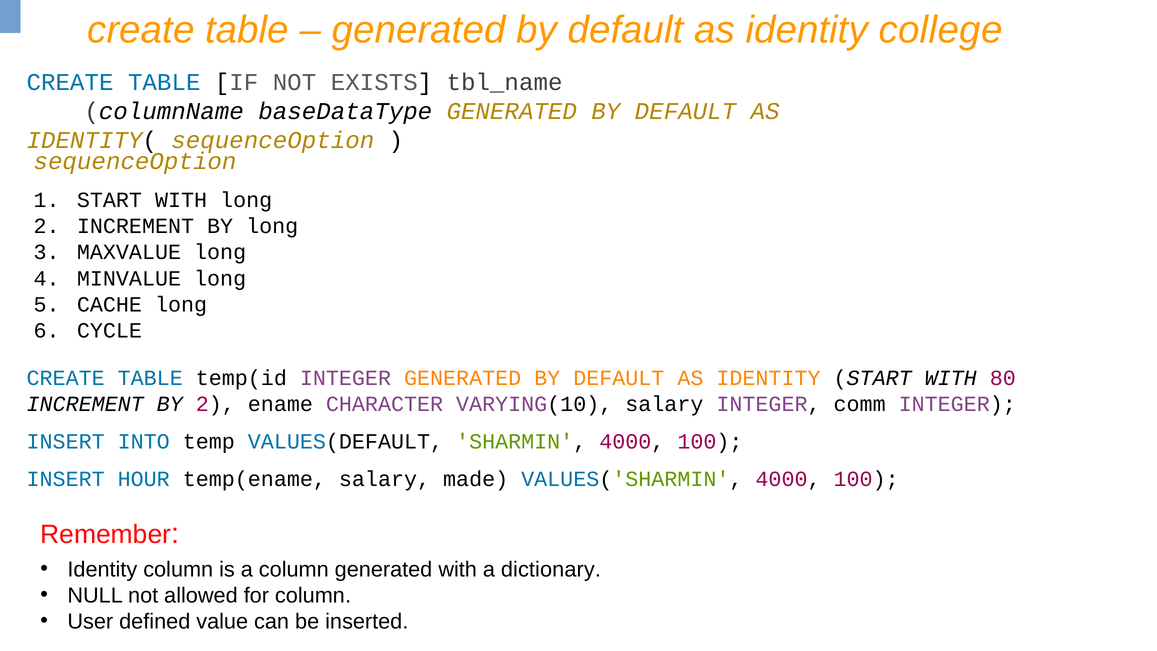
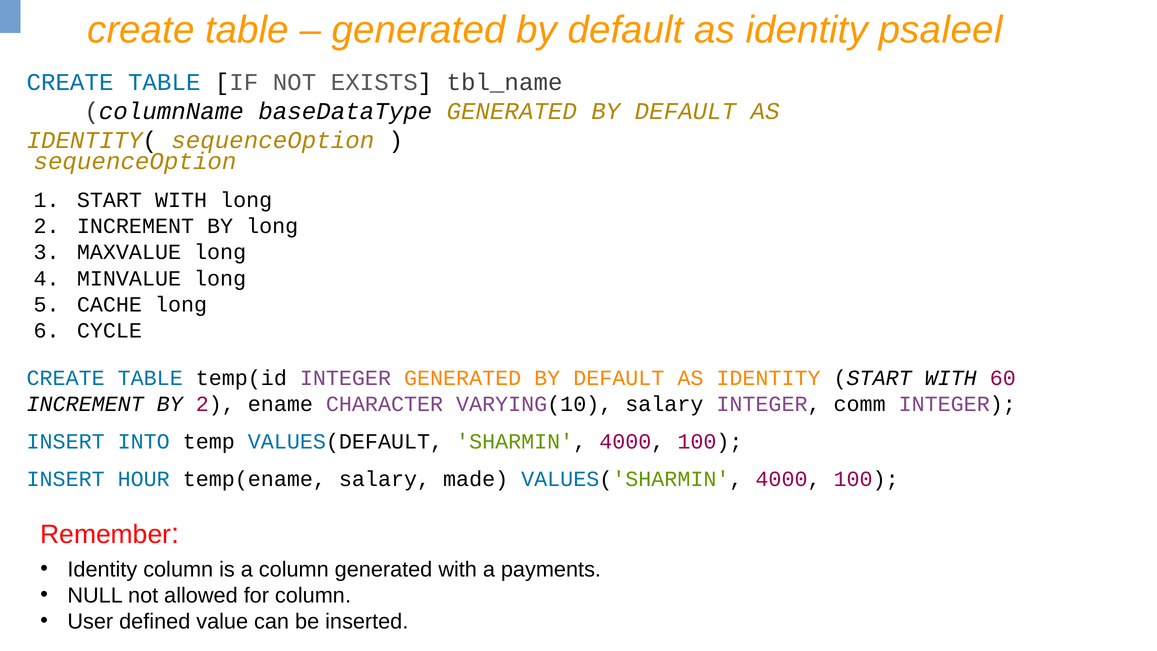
college: college -> psaleel
80: 80 -> 60
dictionary: dictionary -> payments
